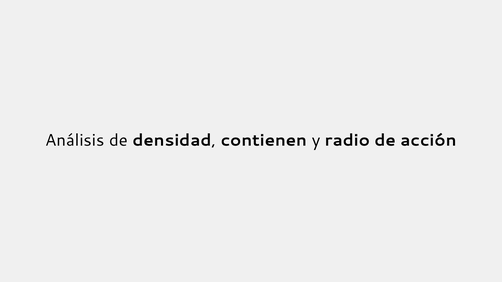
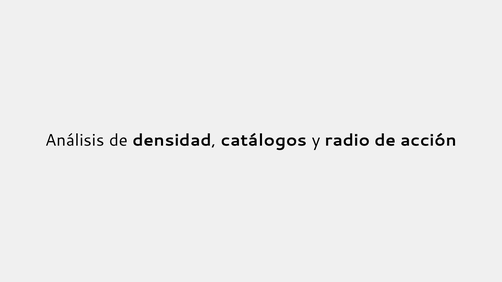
contienen: contienen -> catálogos
